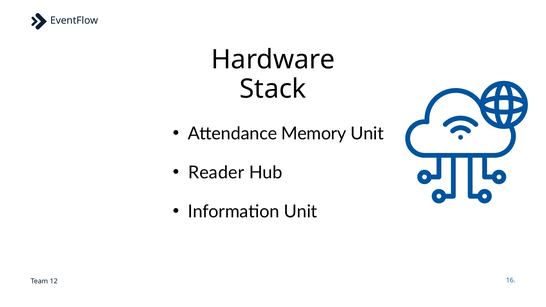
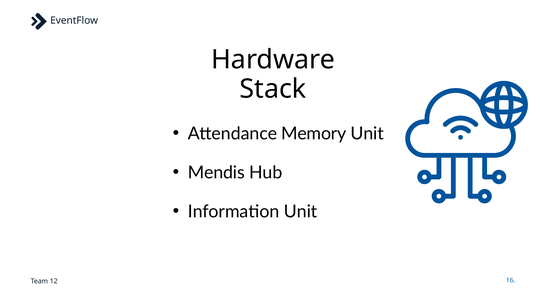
Reader: Reader -> Mendis
